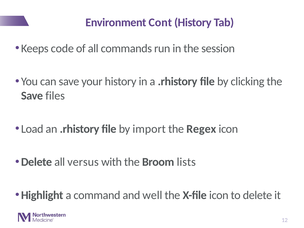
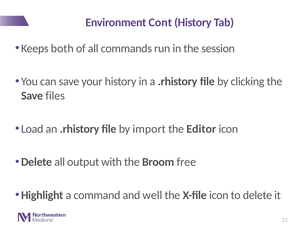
code: code -> both
Regex: Regex -> Editor
versus: versus -> output
lists: lists -> free
